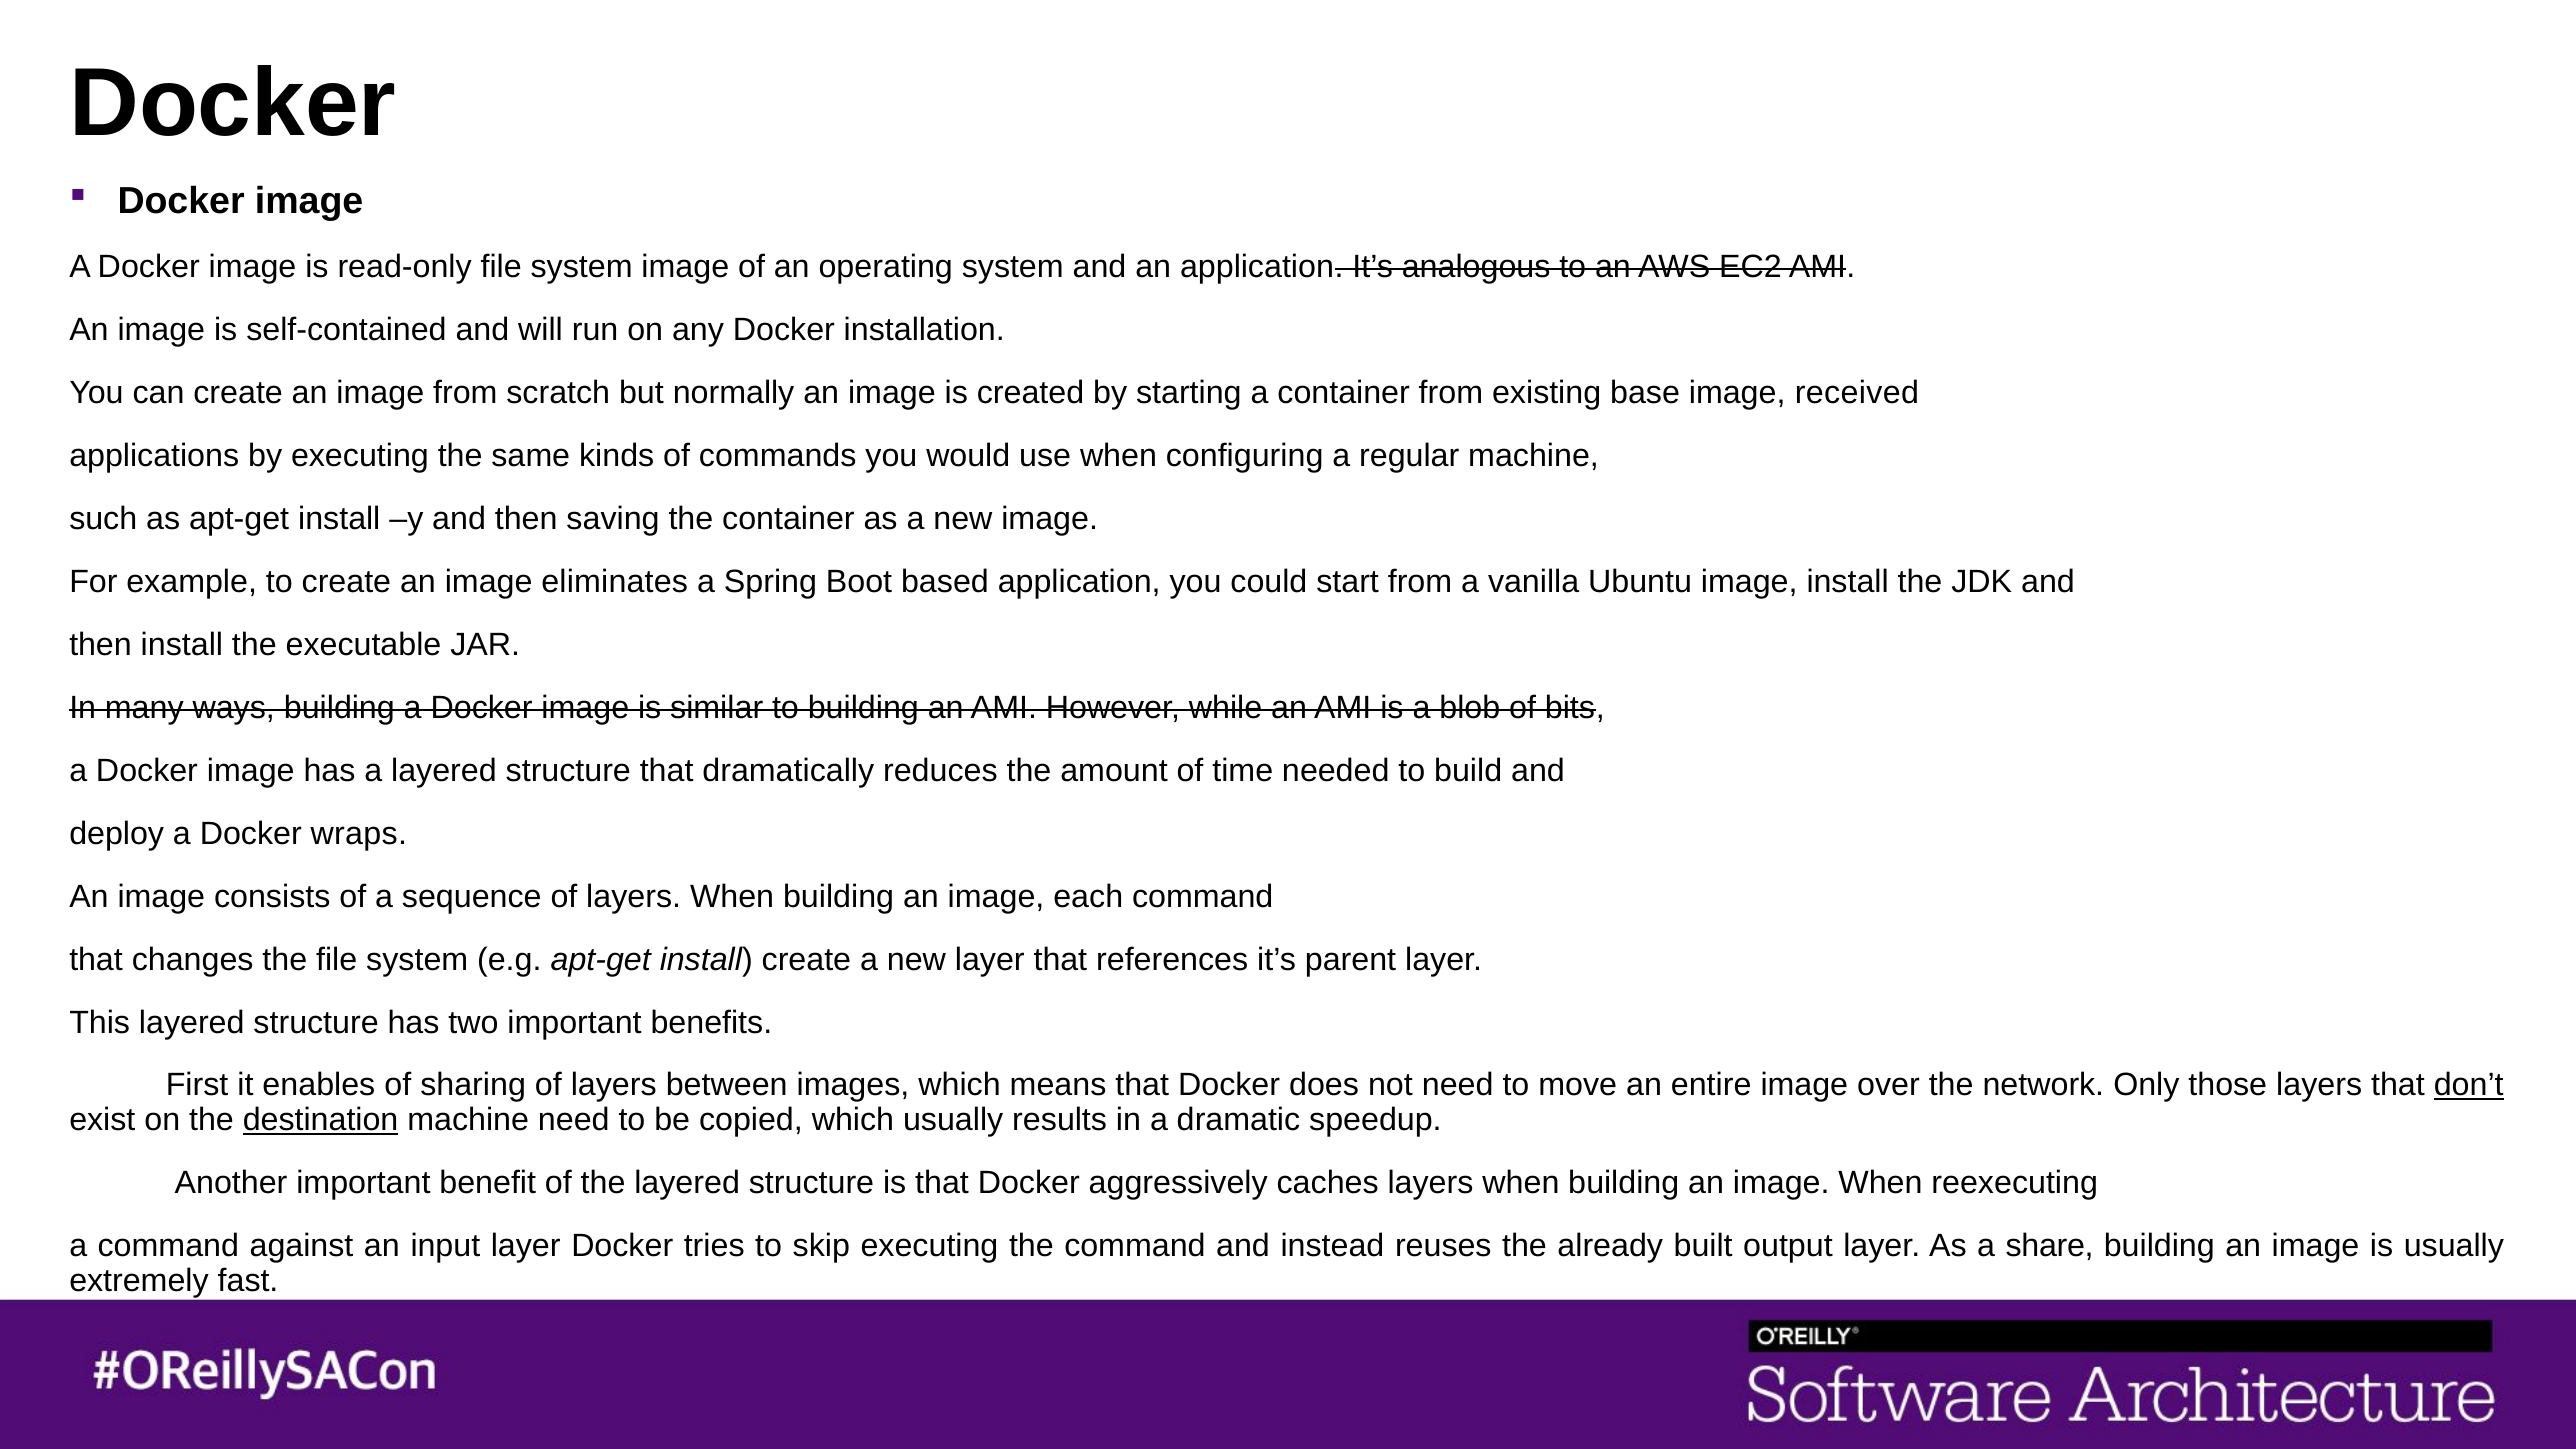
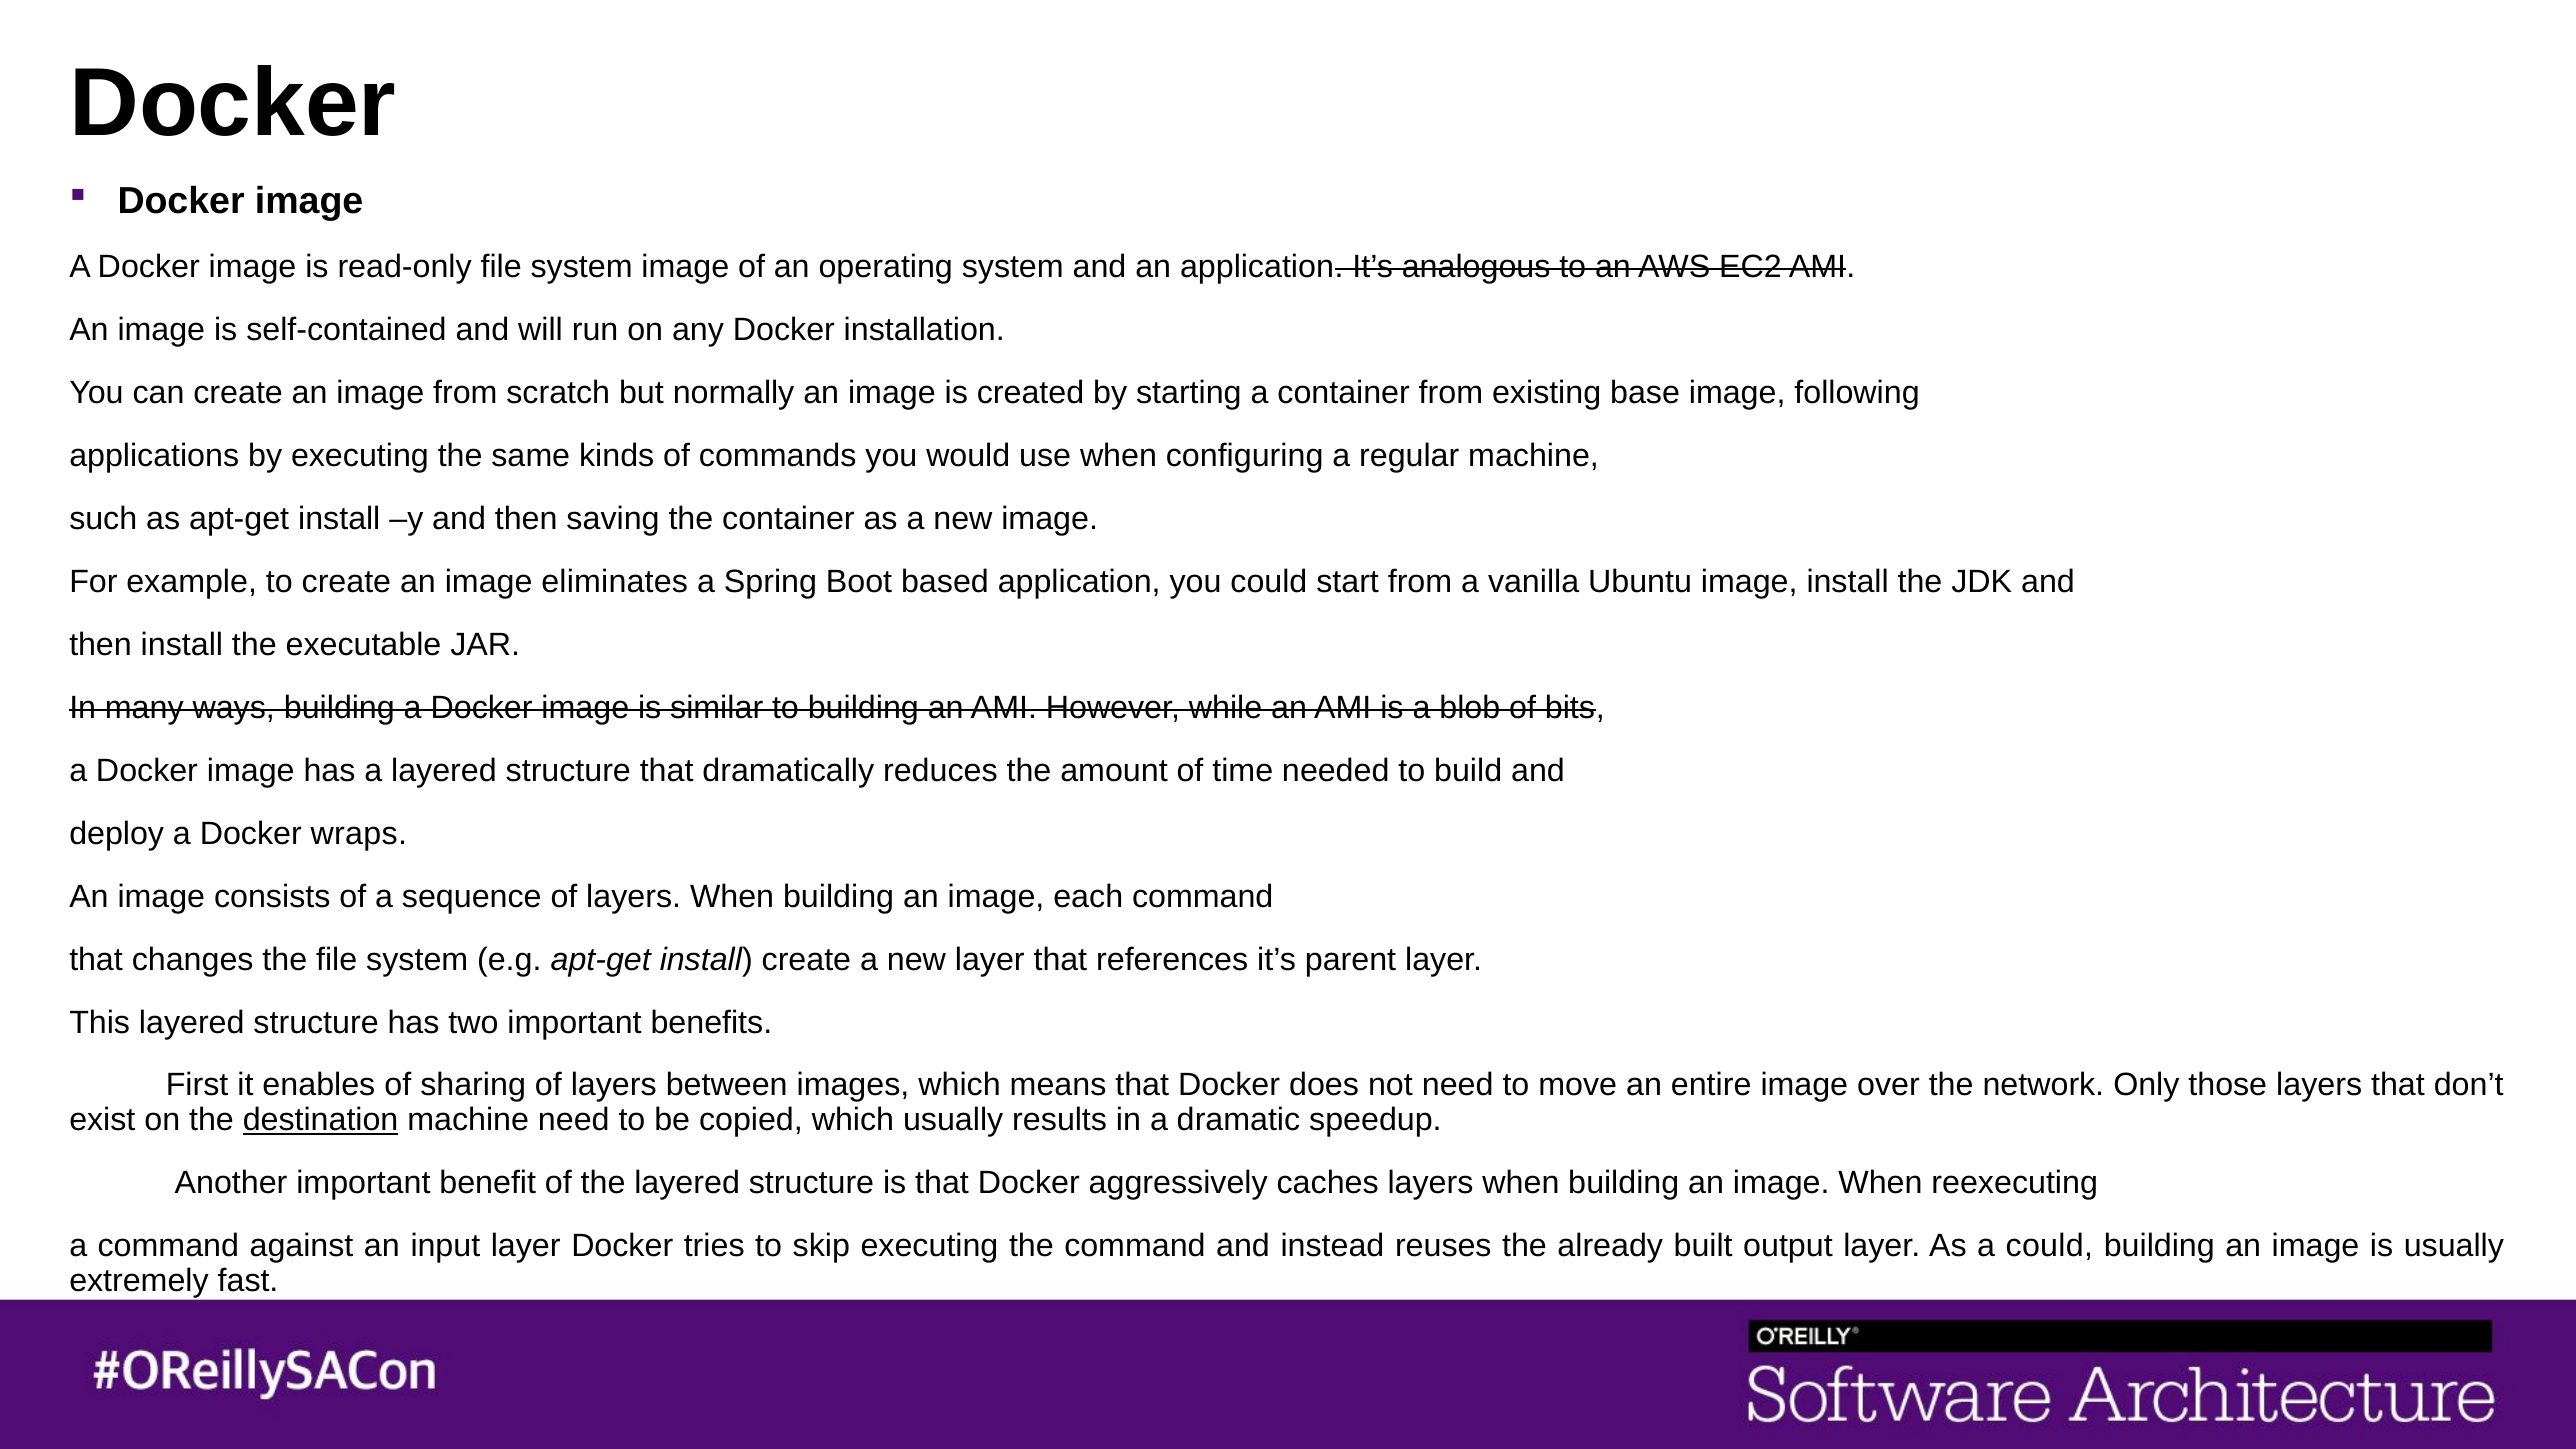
received: received -> following
don’t underline: present -> none
a share: share -> could
